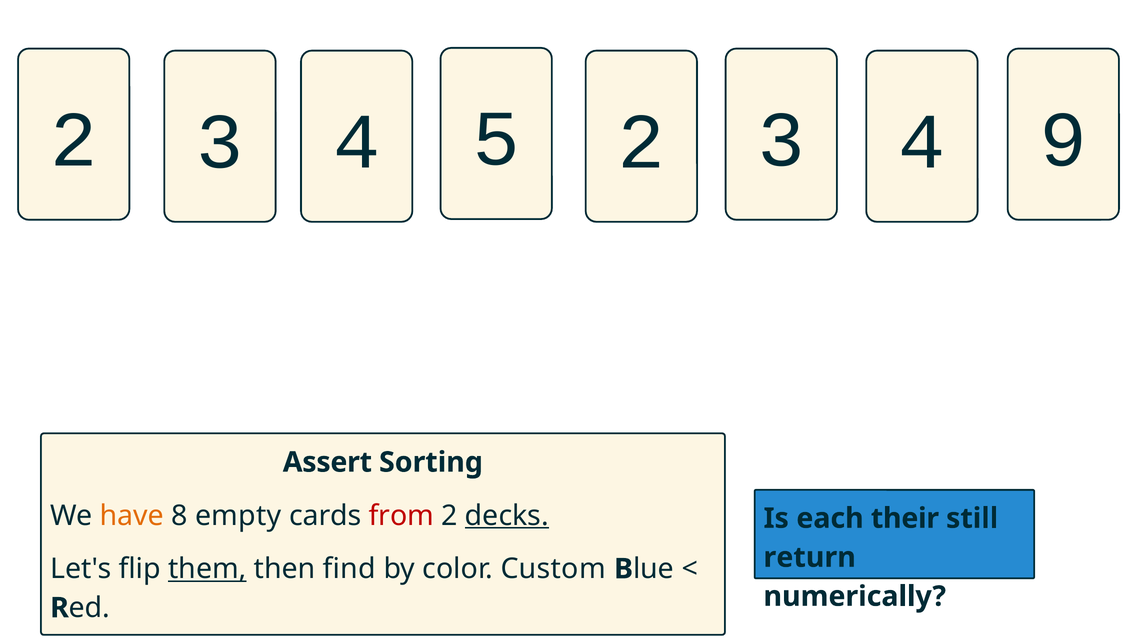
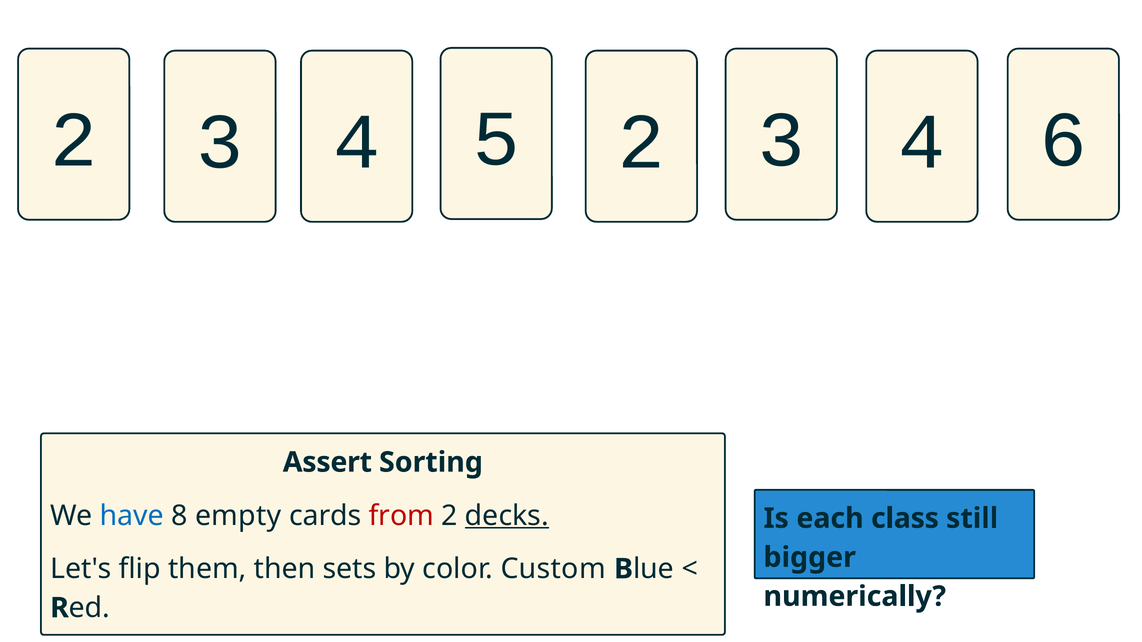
9: 9 -> 6
have colour: orange -> blue
their: their -> class
return: return -> bigger
them underline: present -> none
find: find -> sets
